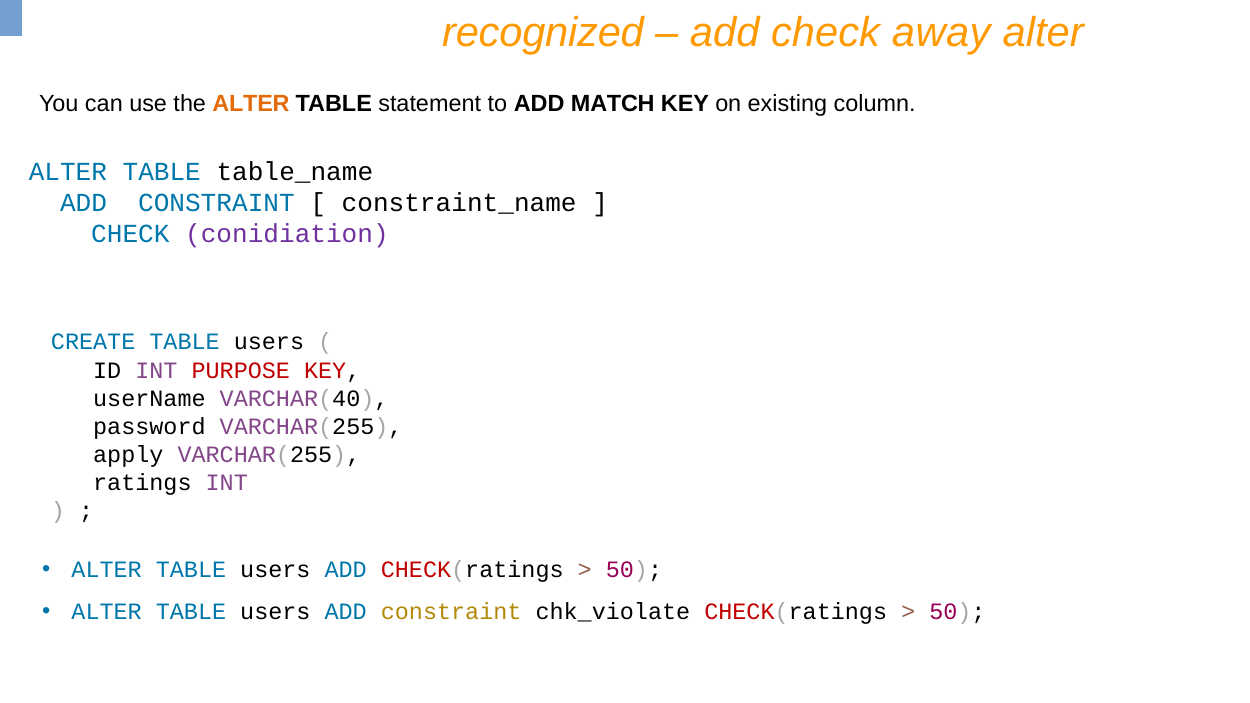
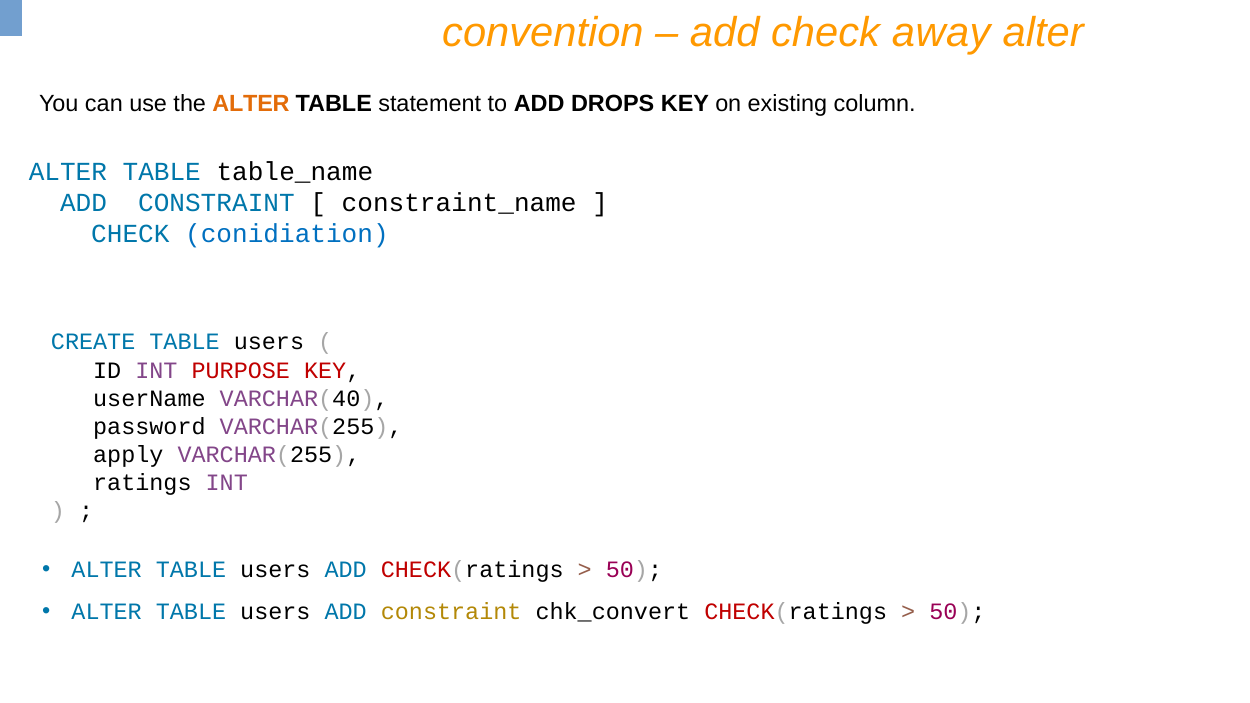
recognized: recognized -> convention
MATCH: MATCH -> DROPS
conidiation colour: purple -> blue
chk_violate: chk_violate -> chk_convert
